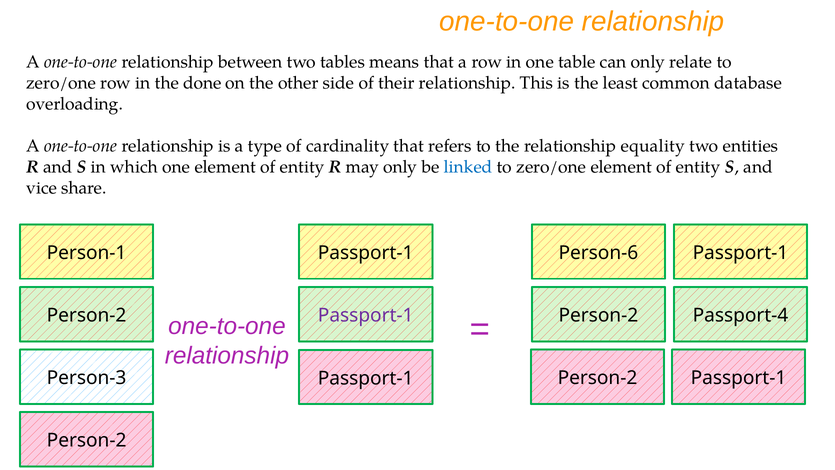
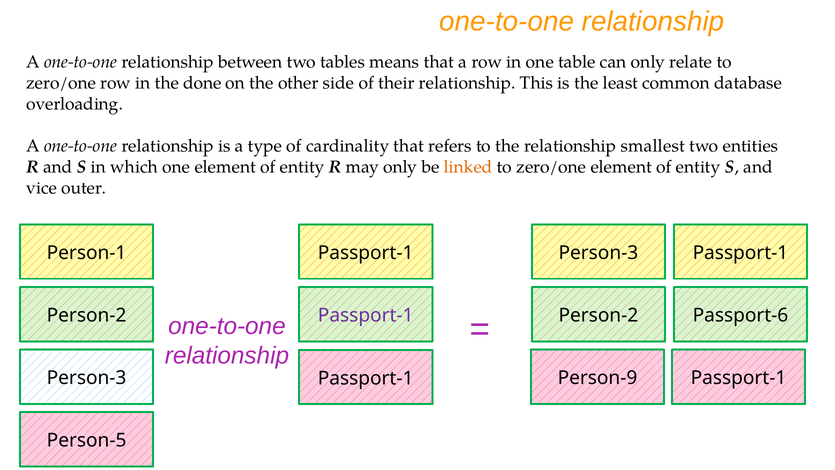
equality: equality -> smallest
linked colour: blue -> orange
share: share -> outer
Passport-1 Person-6: Person-6 -> Person-3
Passport-4: Passport-4 -> Passport-6
Person-3 Passport-1 Person-2: Person-2 -> Person-9
Person-2 at (87, 440): Person-2 -> Person-5
